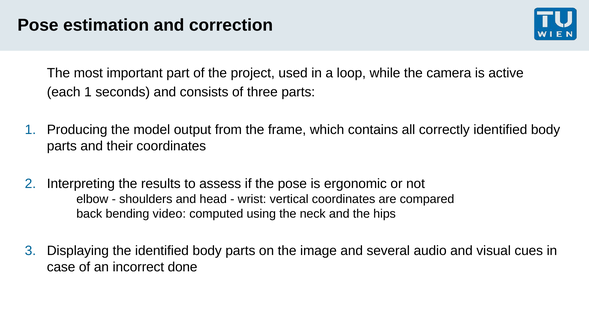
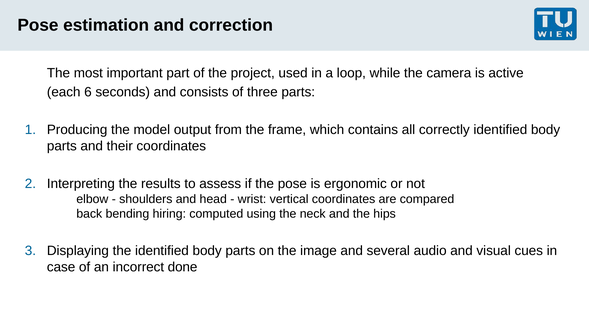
each 1: 1 -> 6
video: video -> hiring
